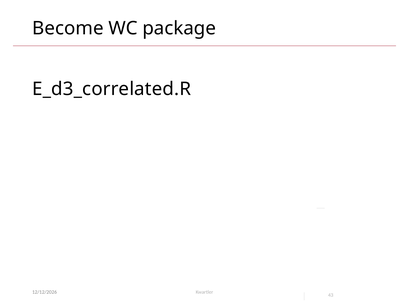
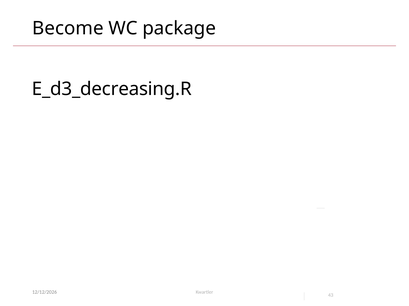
E_d3_correlated.R: E_d3_correlated.R -> E_d3_decreasing.R
